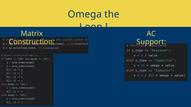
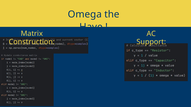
Loop: Loop -> Have
